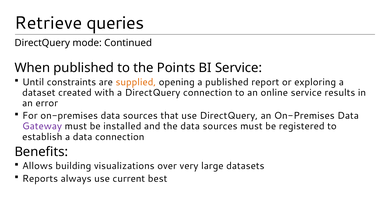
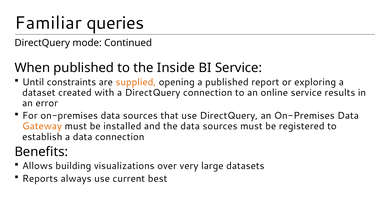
Retrieve: Retrieve -> Familiar
Points: Points -> Inside
Gateway colour: purple -> orange
